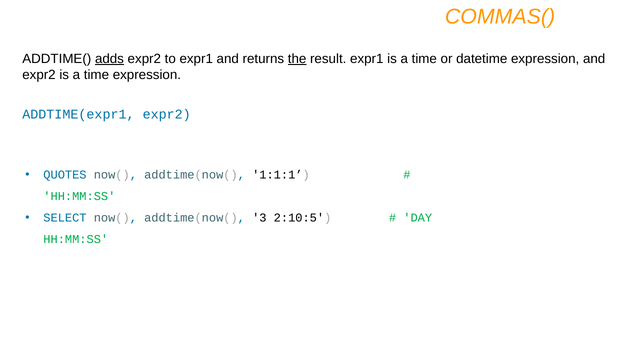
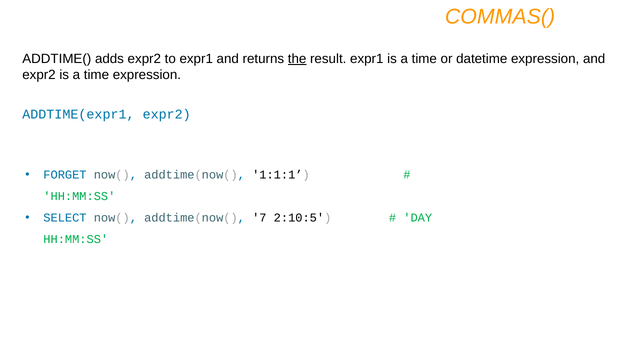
adds underline: present -> none
QUOTES: QUOTES -> FORGET
3: 3 -> 7
